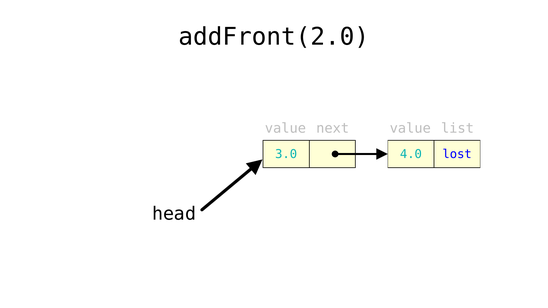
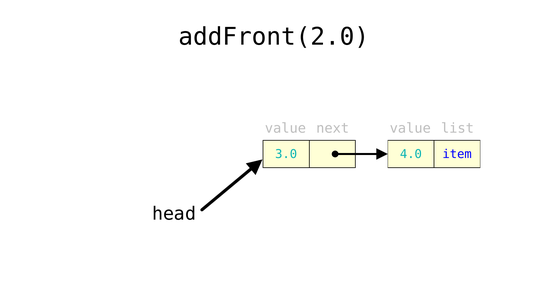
lost: lost -> item
